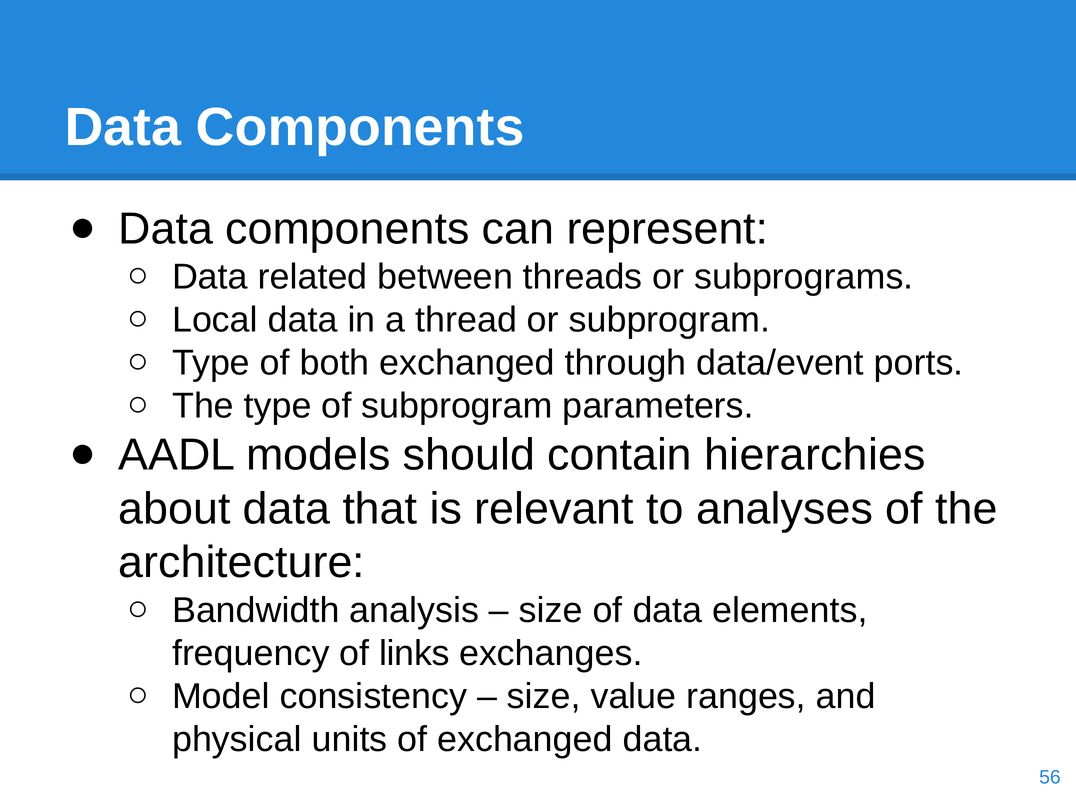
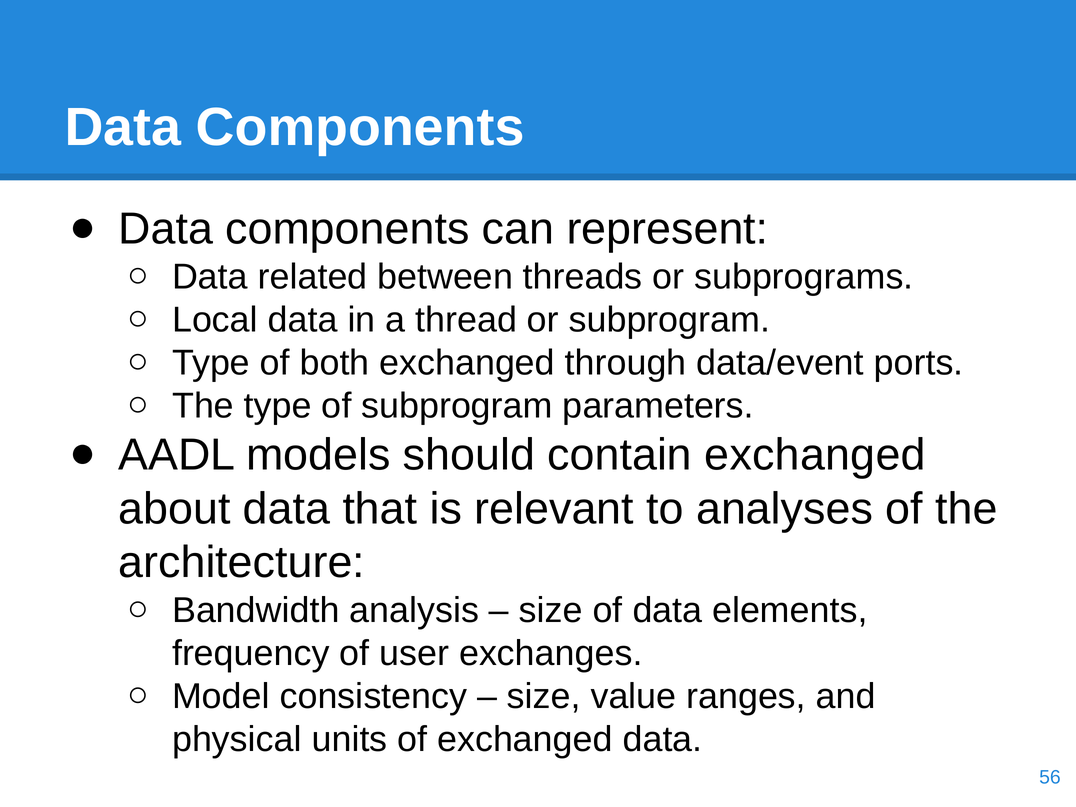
contain hierarchies: hierarchies -> exchanged
links: links -> user
